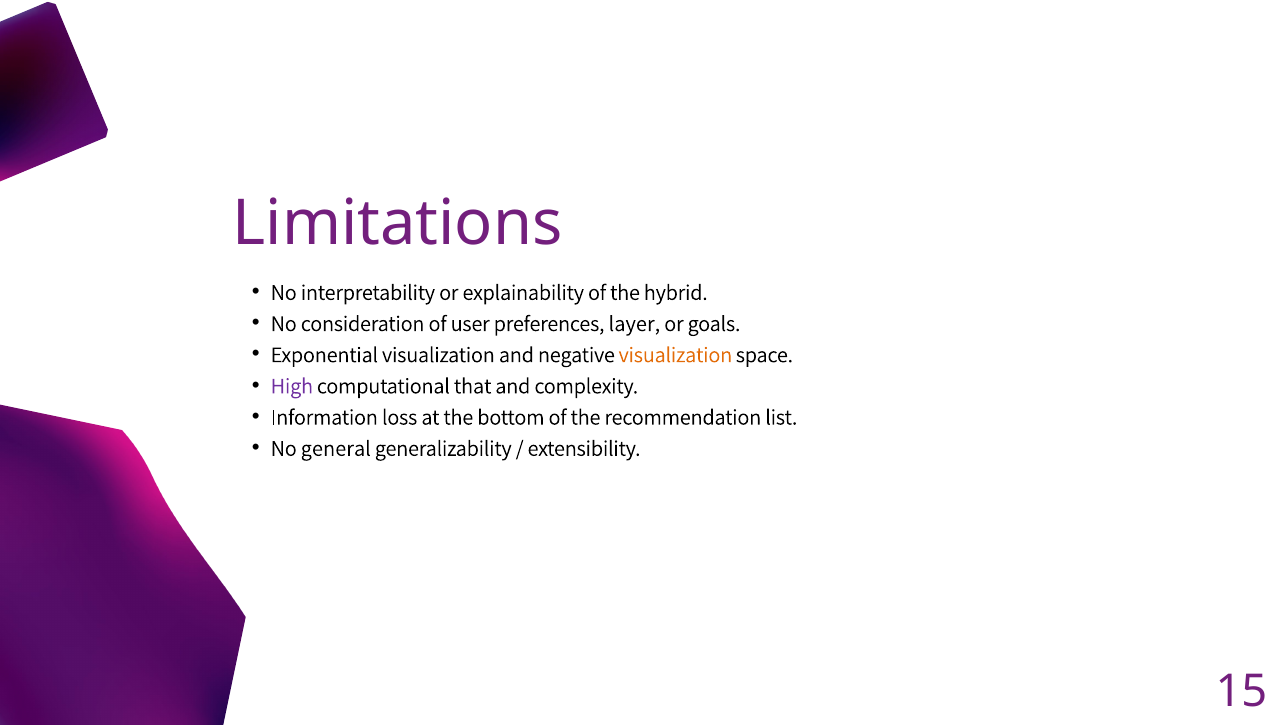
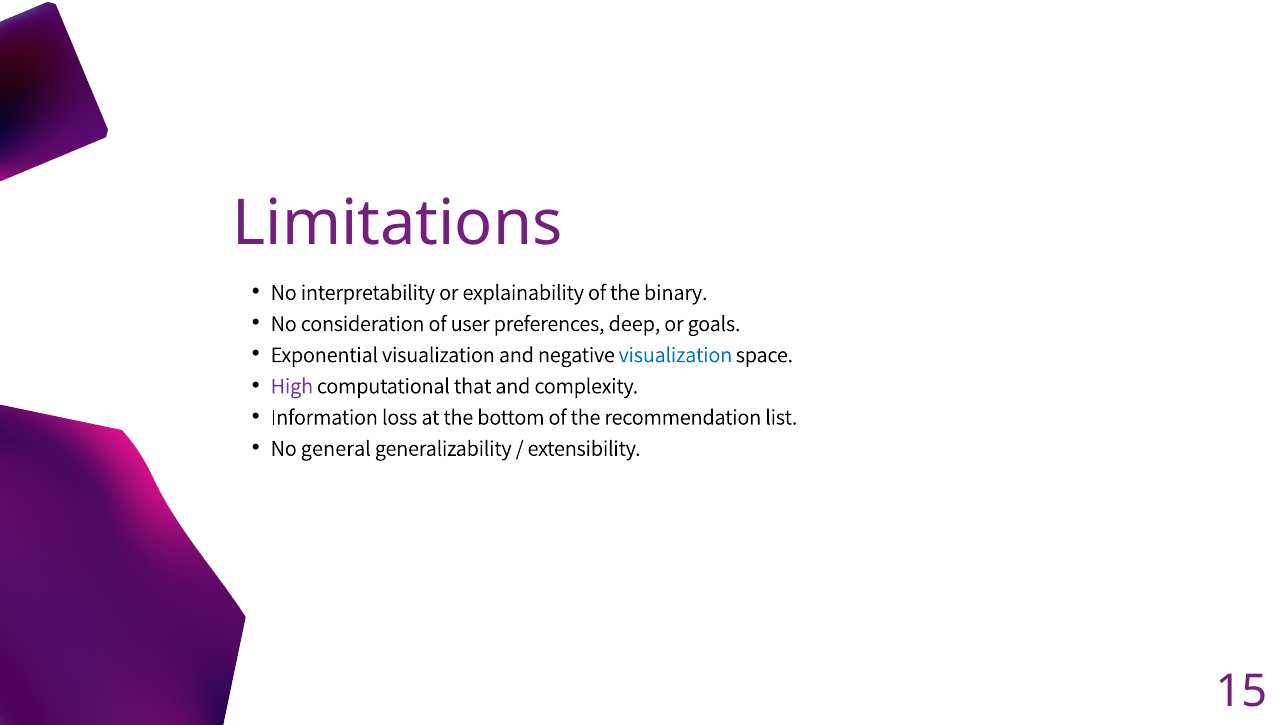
hybrid: hybrid -> binary
layer: layer -> deep
visualization at (675, 355) colour: orange -> blue
